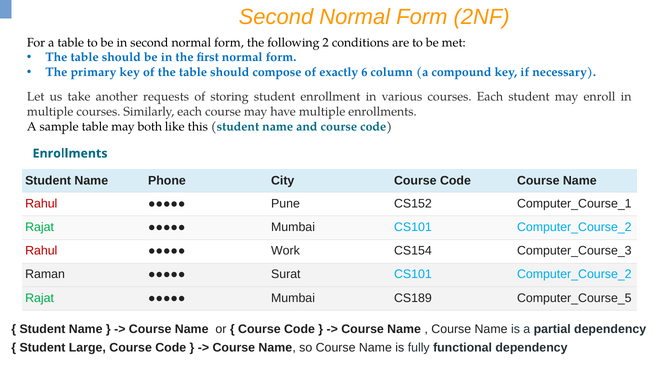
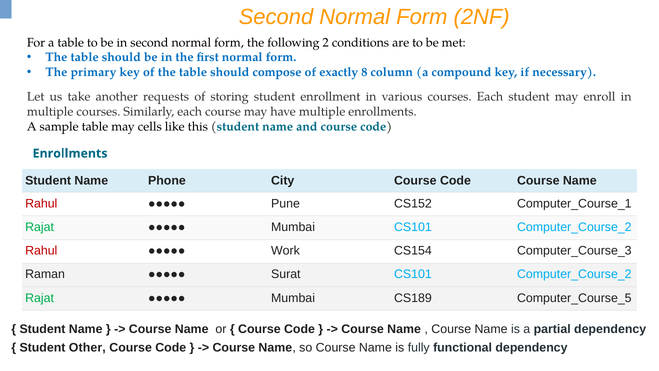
6: 6 -> 8
both: both -> cells
Large: Large -> Other
